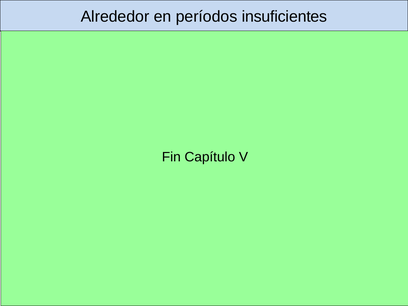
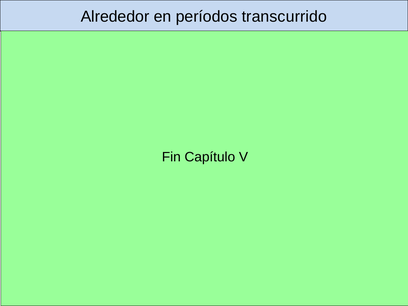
insuficientes: insuficientes -> transcurrido
